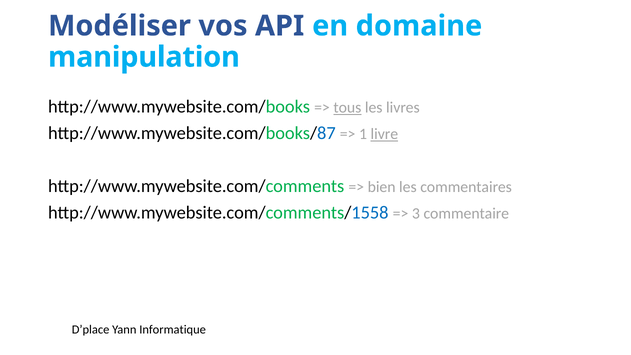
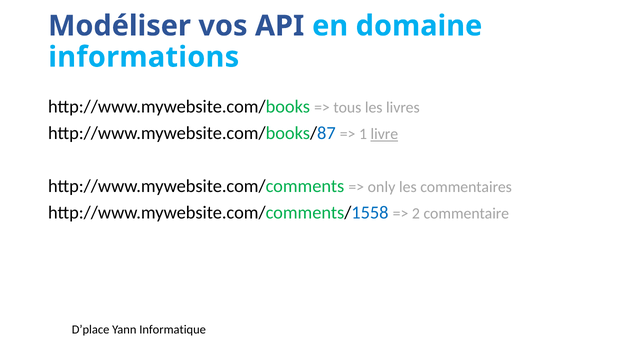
manipulation: manipulation -> informations
tous underline: present -> none
bien: bien -> only
3: 3 -> 2
